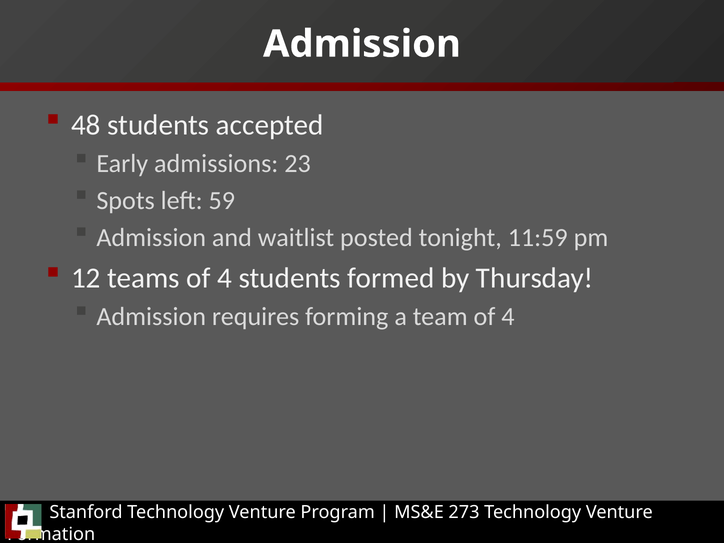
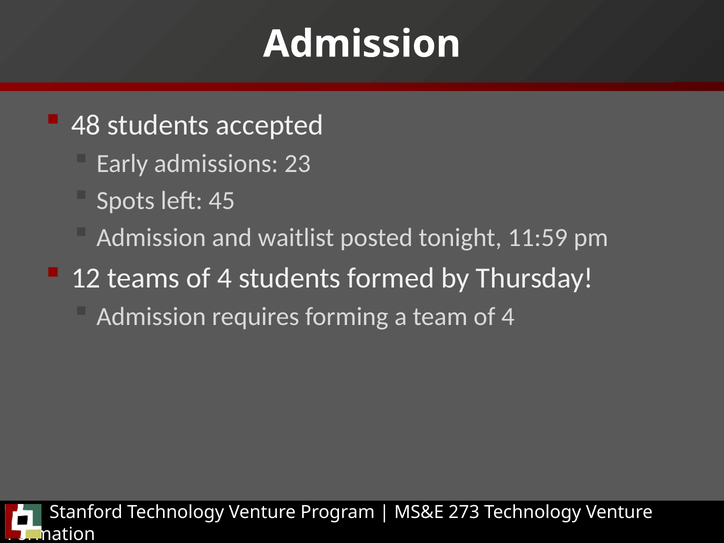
59: 59 -> 45
